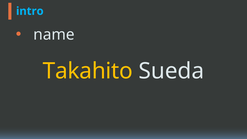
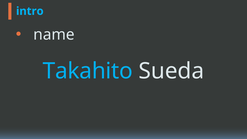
Takahito colour: yellow -> light blue
